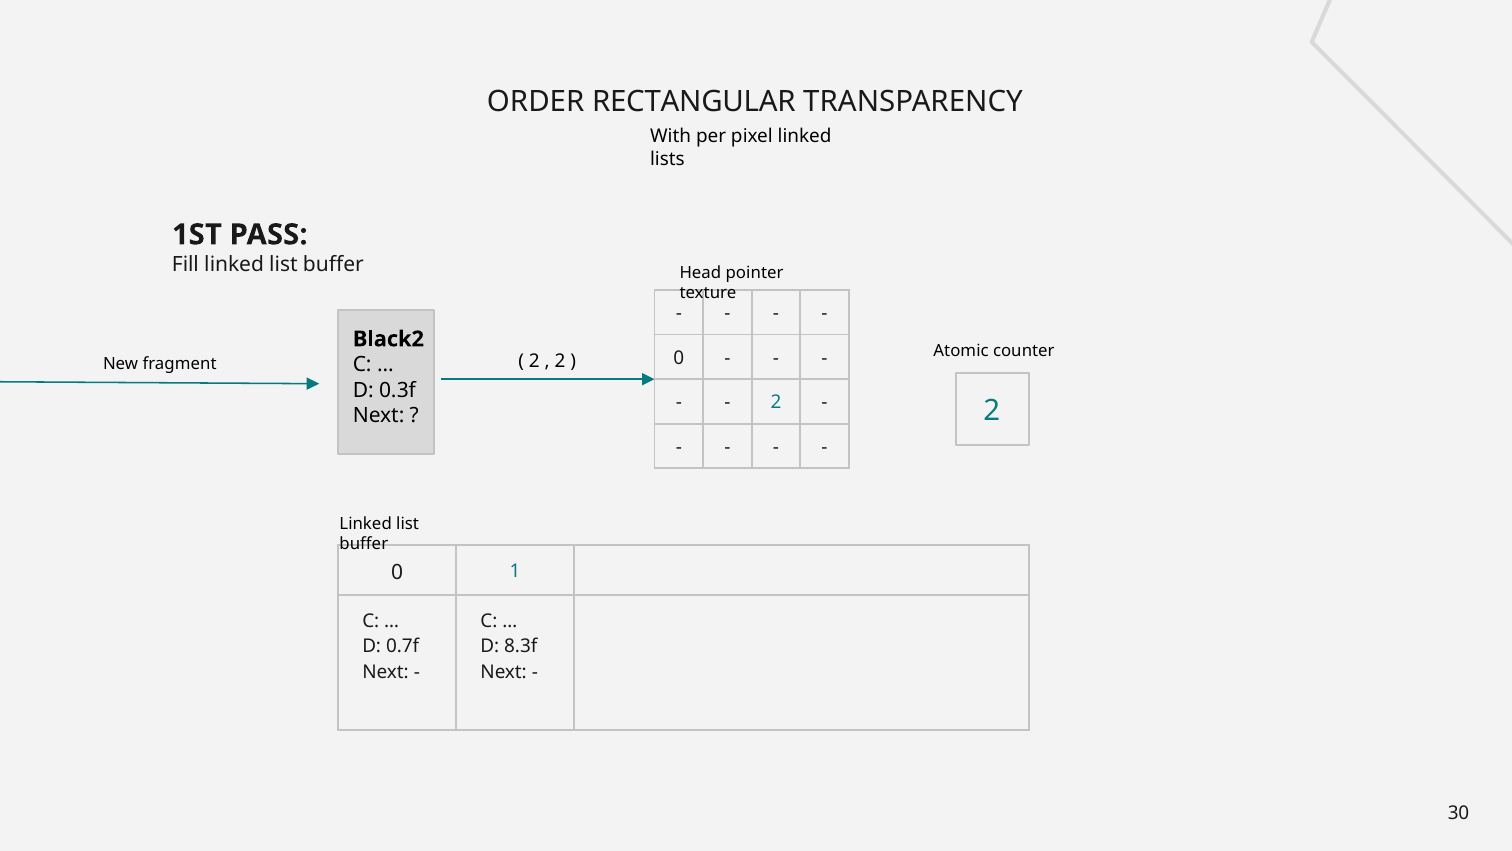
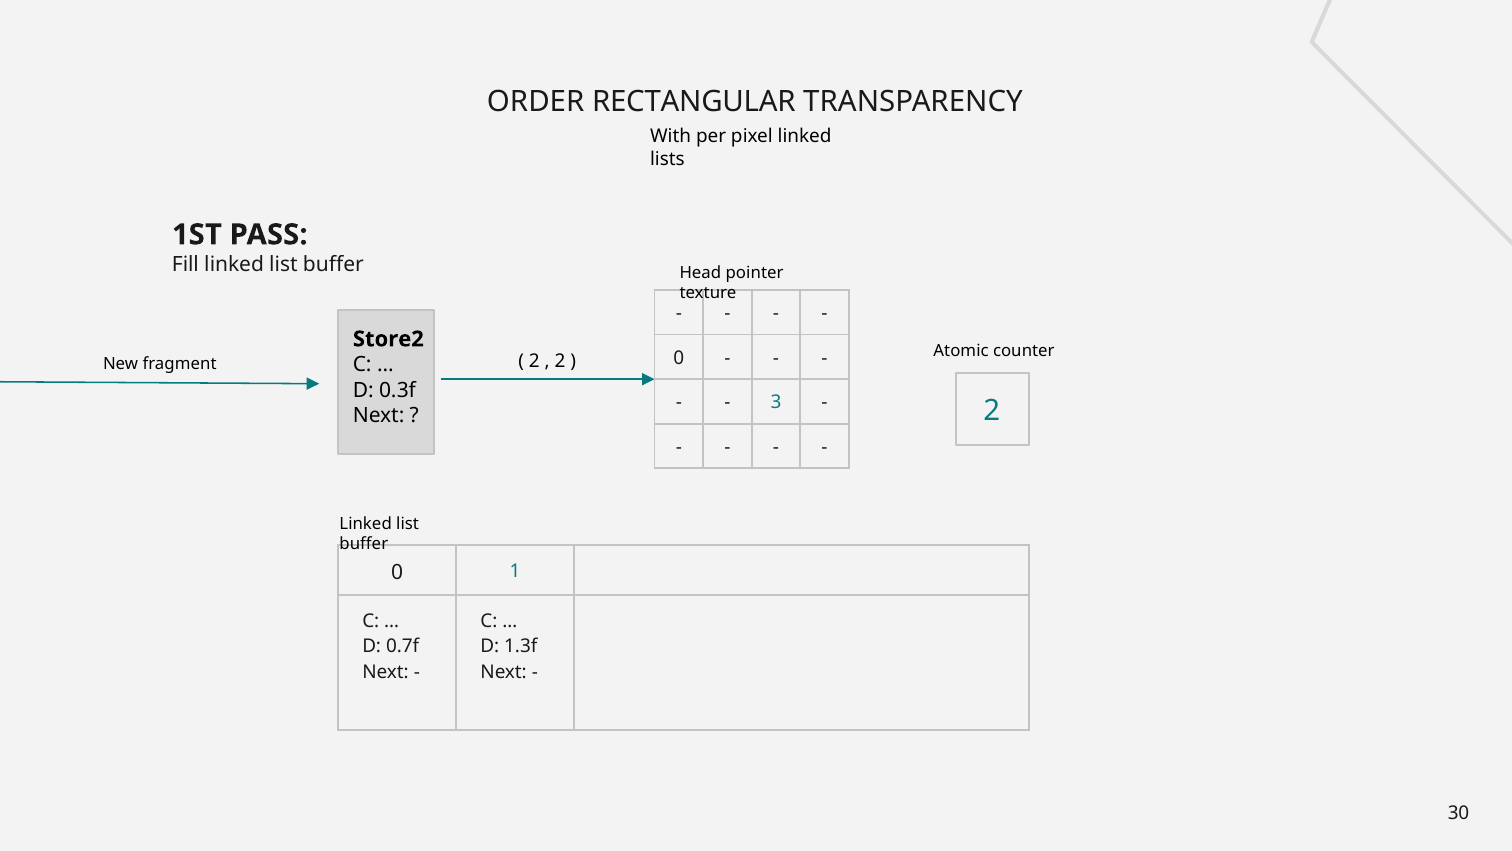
Black2: Black2 -> Store2
2 at (776, 402): 2 -> 3
8.3f: 8.3f -> 1.3f
